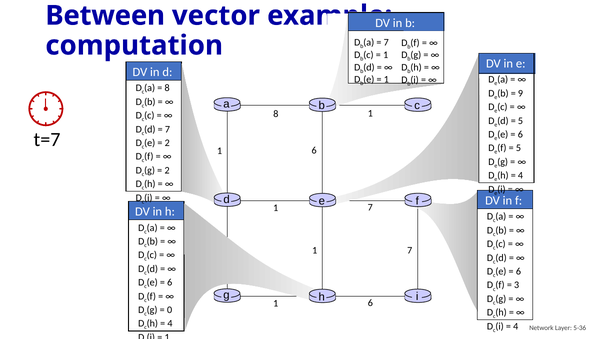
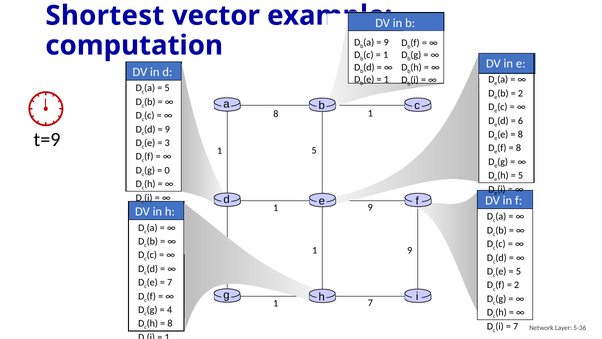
Between: Between -> Shortest
7 at (386, 43): 7 -> 9
8 at (167, 88): 8 -> 5
9 at (521, 93): 9 -> 2
5 at (521, 121): 5 -> 6
7 at (167, 129): 7 -> 9
6 at (520, 134): 6 -> 8
t=7: t=7 -> t=9
2 at (167, 143): 2 -> 3
5 at (518, 148): 5 -> 8
6 at (314, 150): 6 -> 5
2 at (167, 170): 2 -> 0
4 at (521, 175): 4 -> 5
7 at (370, 207): 7 -> 9
7 at (410, 250): 7 -> 9
6 at (518, 271): 6 -> 5
6 at (170, 282): 6 -> 7
3 at (517, 285): 3 -> 2
6 at (370, 302): 6 -> 7
0: 0 -> 4
4 at (170, 323): 4 -> 8
4 at (516, 326): 4 -> 7
